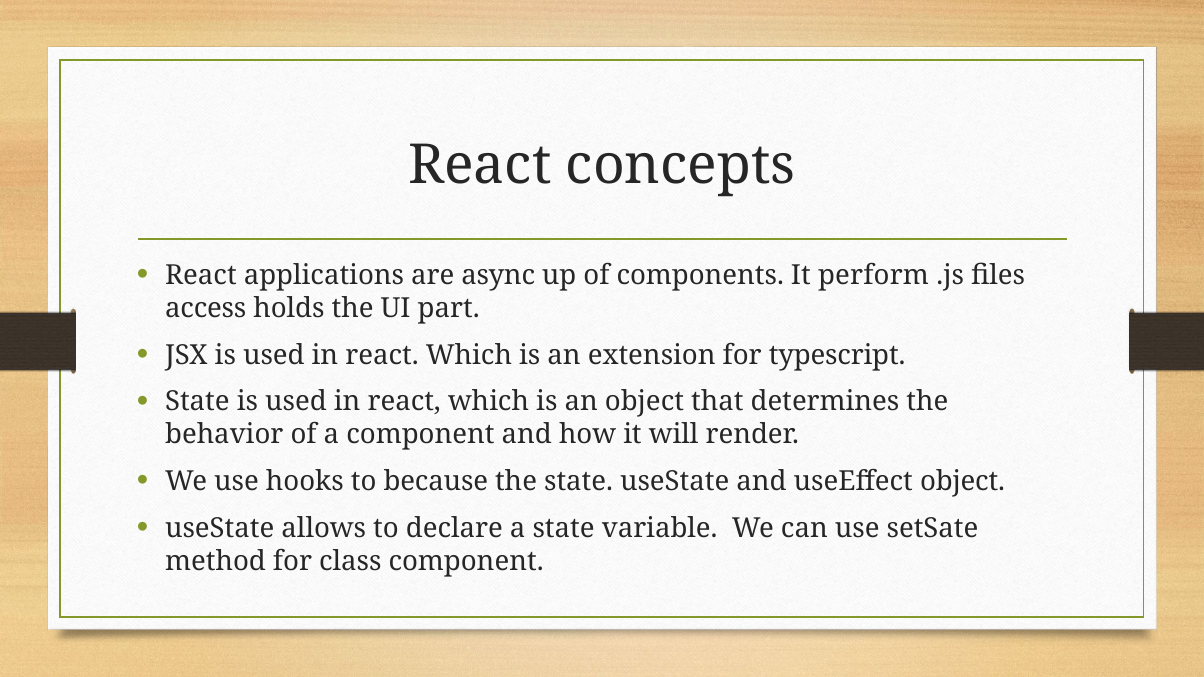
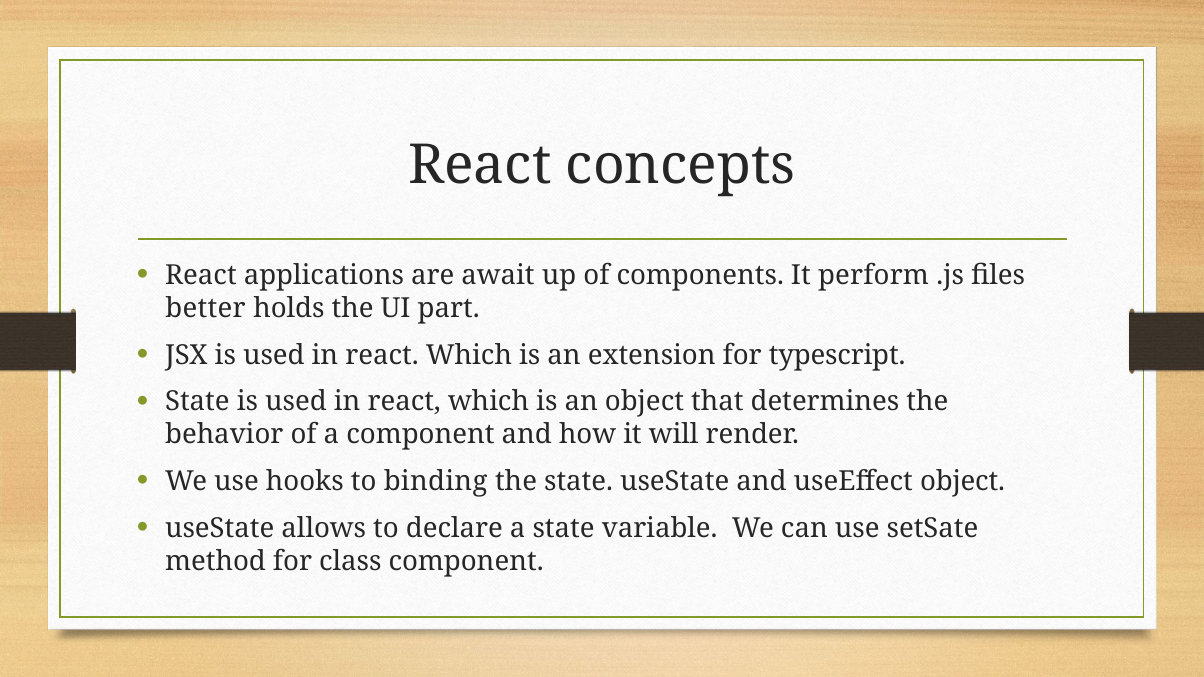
async: async -> await
access: access -> better
because: because -> binding
